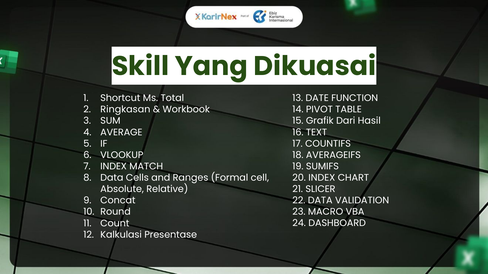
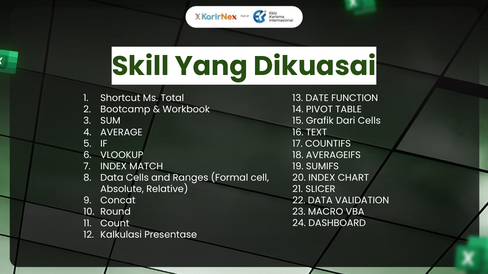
Ringkasan: Ringkasan -> Bootcamp
Dari Hasil: Hasil -> Cells
